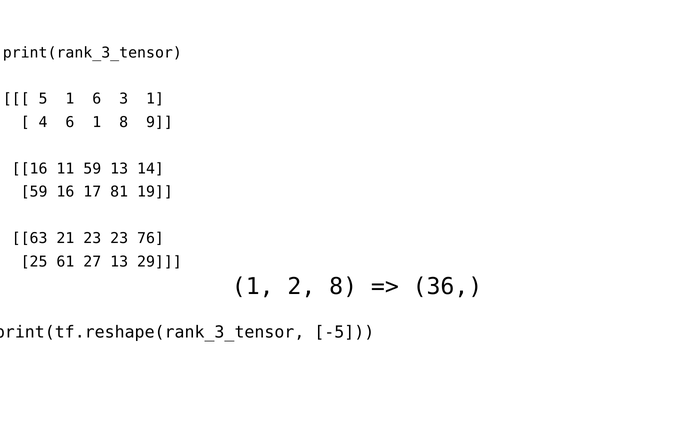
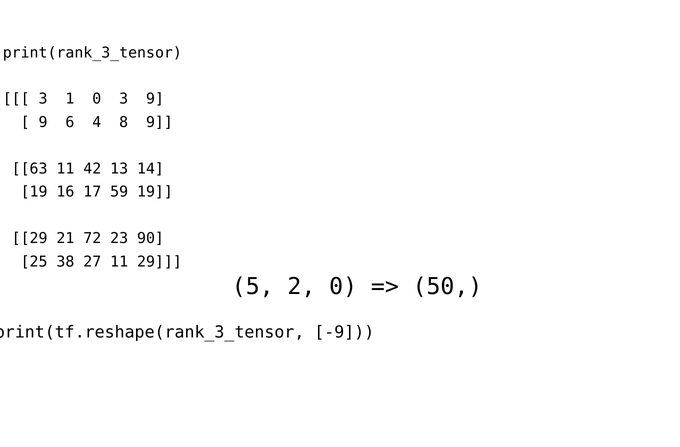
5 at (43, 99): 5 -> 3
1 6: 6 -> 0
3 1: 1 -> 9
4 at (43, 122): 4 -> 9
6 1: 1 -> 4
16 at (30, 169): 16 -> 63
11 59: 59 -> 42
59 at (34, 192): 59 -> 19
81: 81 -> 59
63 at (30, 238): 63 -> 29
21 23: 23 -> 72
76: 76 -> 90
61: 61 -> 38
27 13: 13 -> 11
1 at (253, 286): 1 -> 5
2 8: 8 -> 0
36: 36 -> 50
-5: -5 -> -9
